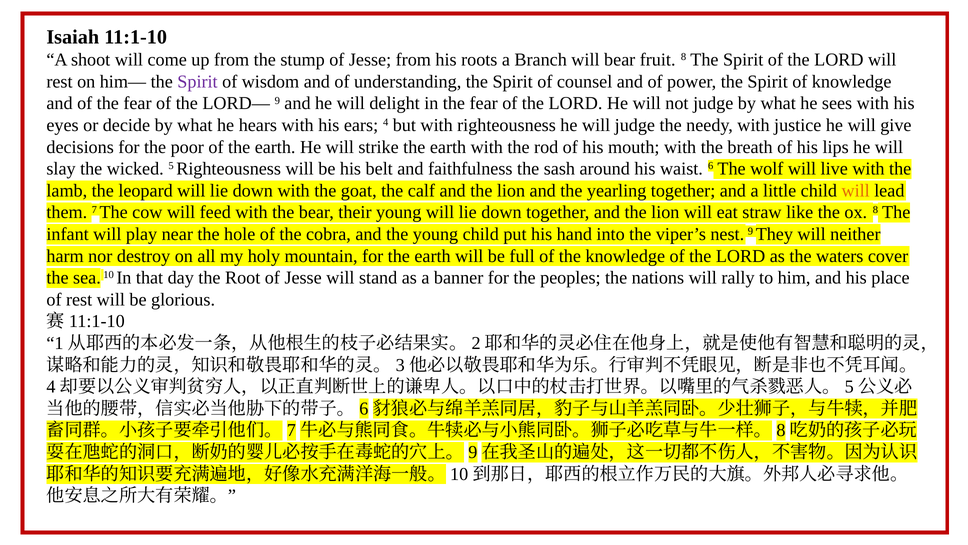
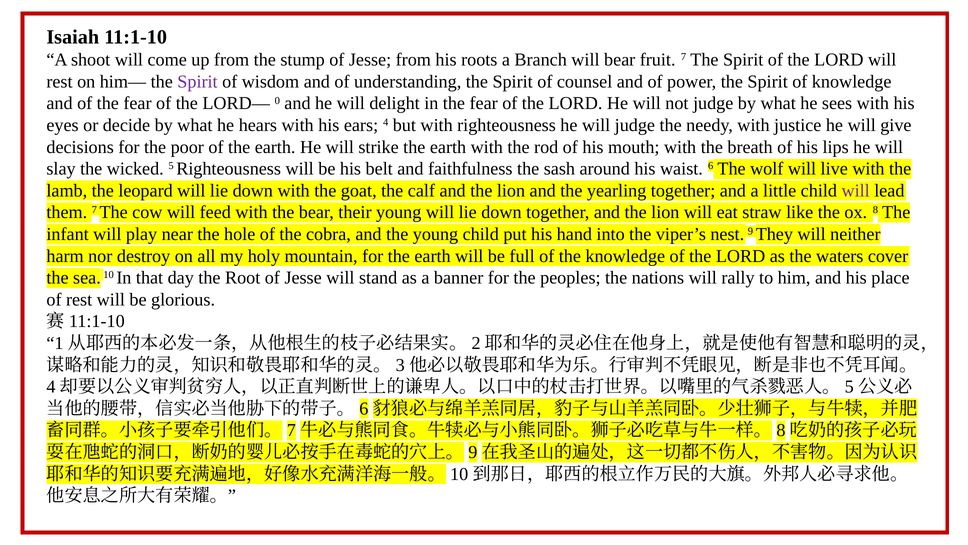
fruit 8: 8 -> 7
LORD— 9: 9 -> 0
will at (856, 191) colour: orange -> purple
